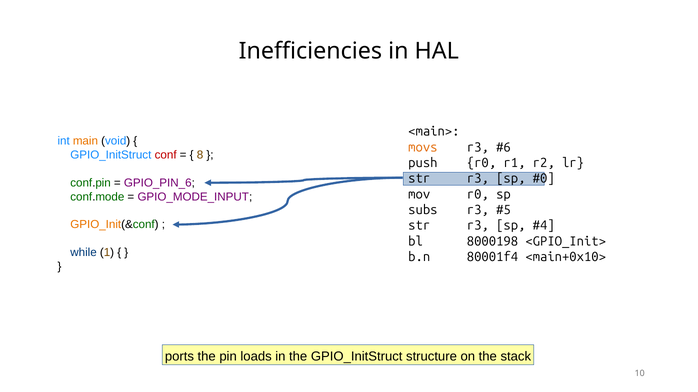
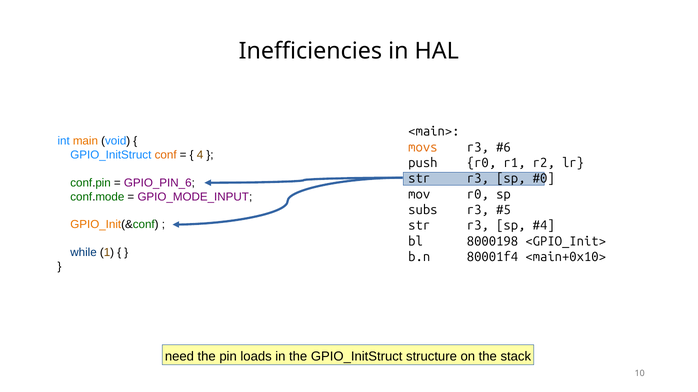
conf colour: red -> orange
8: 8 -> 4
ports: ports -> need
